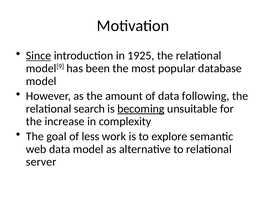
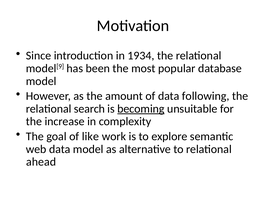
Since underline: present -> none
1925: 1925 -> 1934
less: less -> like
server: server -> ahead
